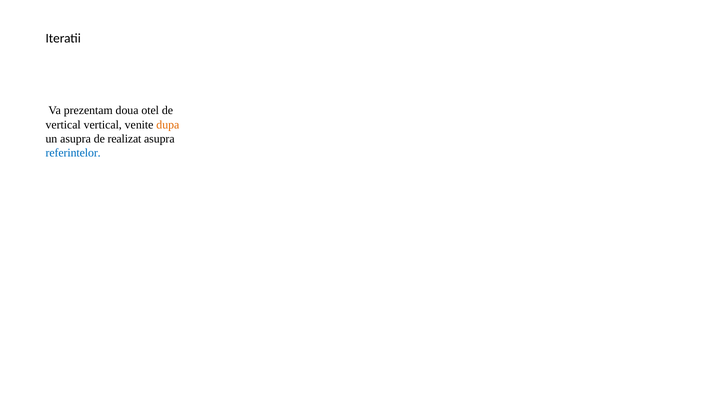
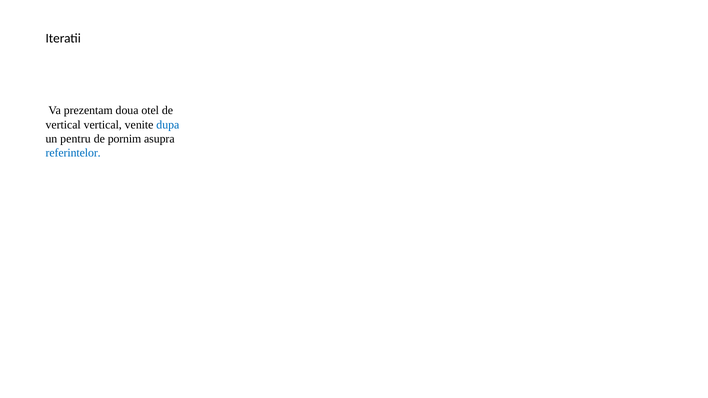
dupa colour: orange -> blue
un asupra: asupra -> pentru
realizat: realizat -> pornim
